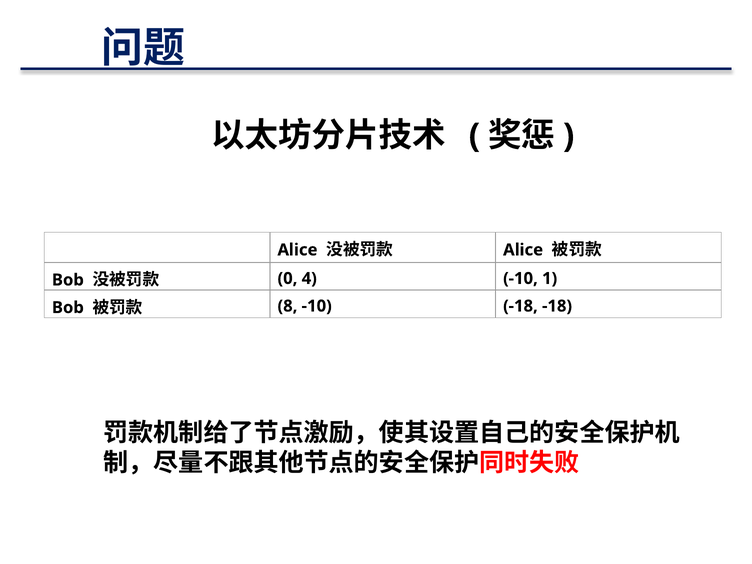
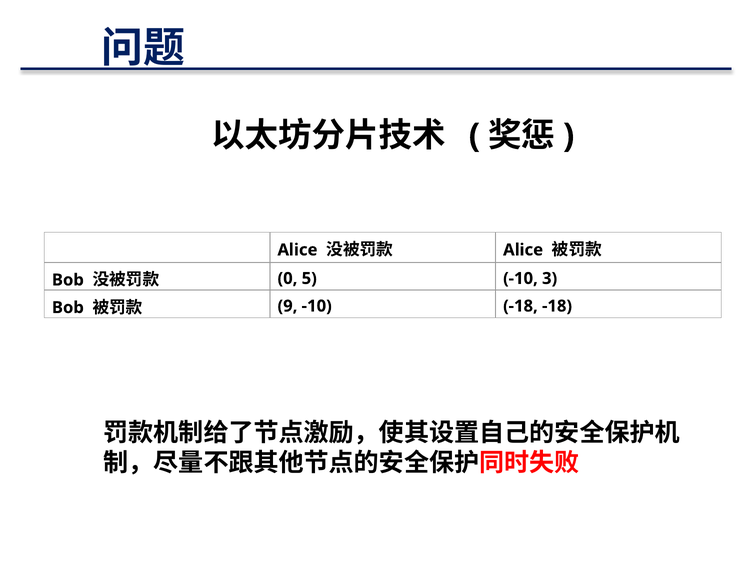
4: 4 -> 5
1: 1 -> 3
8: 8 -> 9
